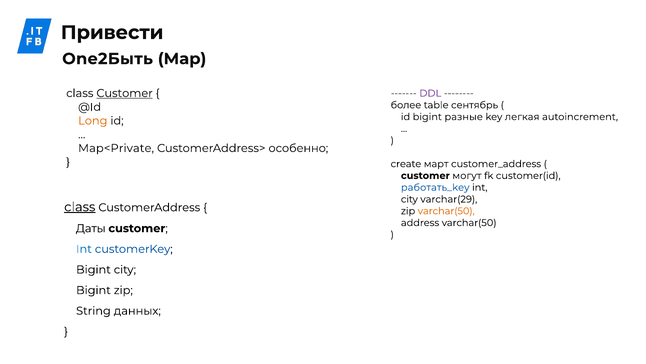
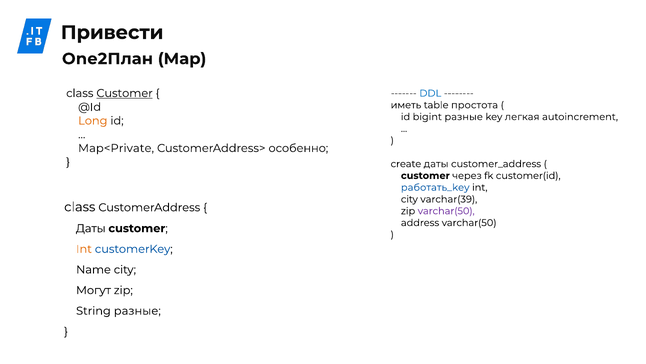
One2Быть: One2Быть -> One2План
DDL colour: purple -> blue
более: более -> иметь
сентябрь: сентябрь -> простота
create март: март -> даты
могут: могут -> через
varchar(29: varchar(29 -> varchar(39
class at (80, 207) underline: present -> none
varchar(50 at (446, 211) colour: orange -> purple
Int at (84, 249) colour: blue -> orange
Bigint at (93, 269): Bigint -> Name
Bigint at (93, 290): Bigint -> Могут
String данных: данных -> разные
